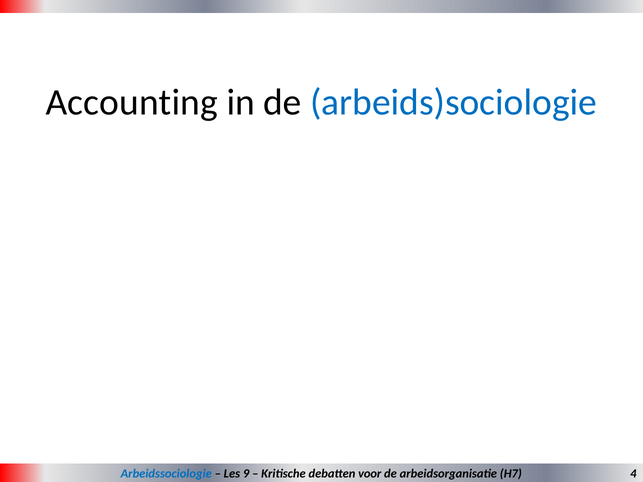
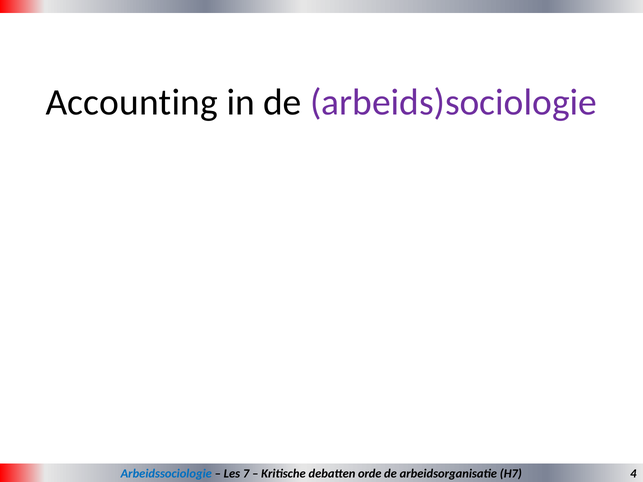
arbeids)sociologie colour: blue -> purple
9: 9 -> 7
voor: voor -> orde
